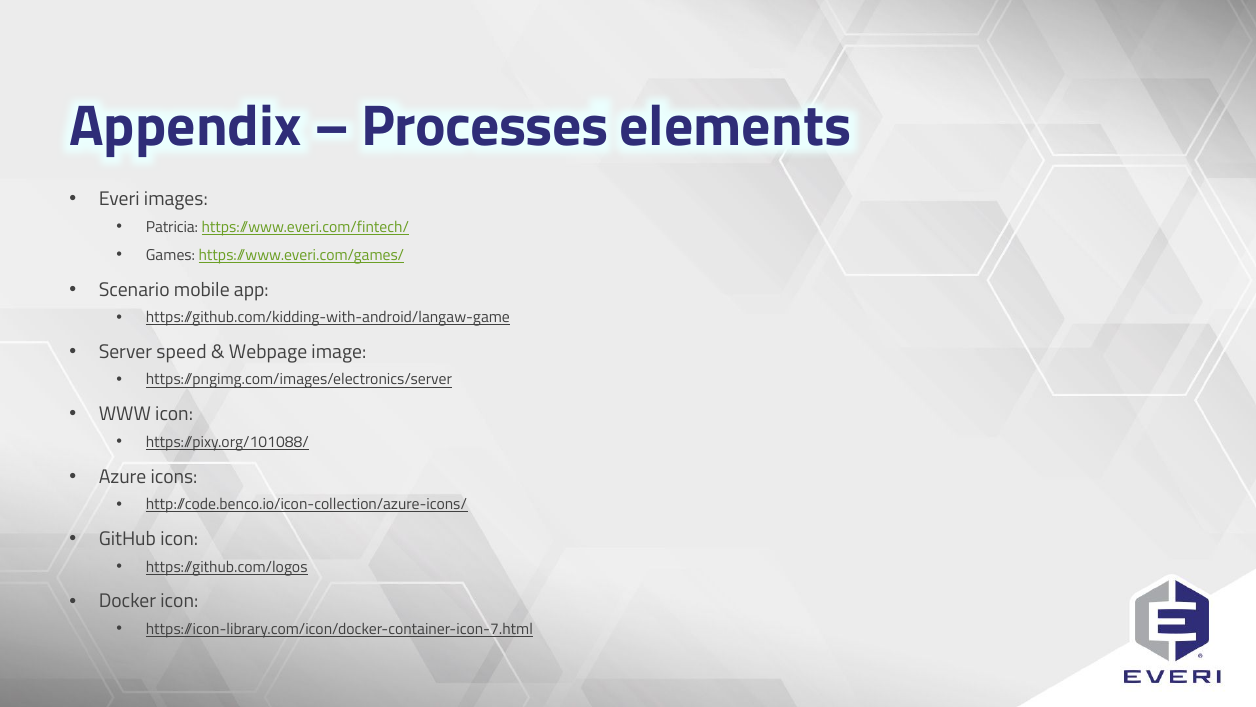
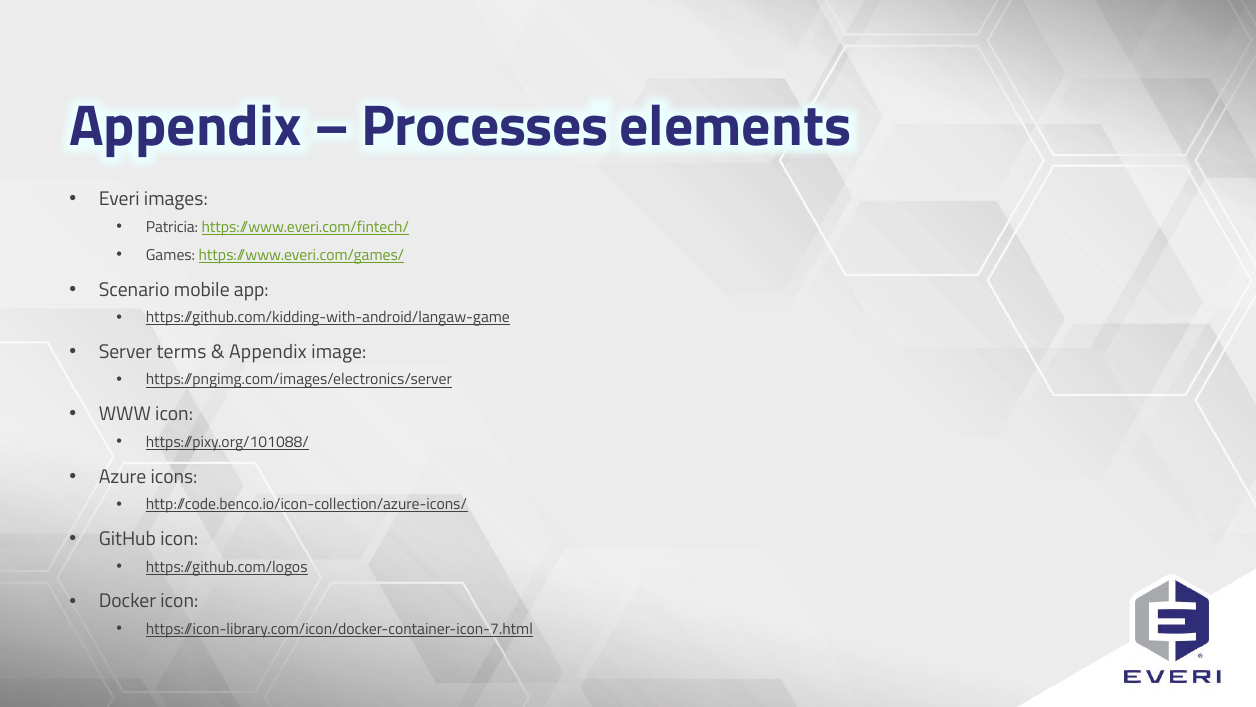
speed: speed -> terms
Webpage at (268, 352): Webpage -> Appendix
